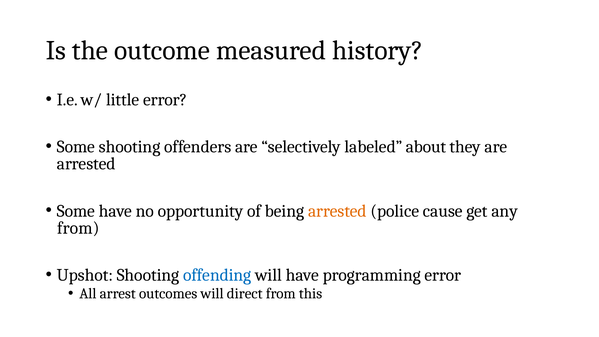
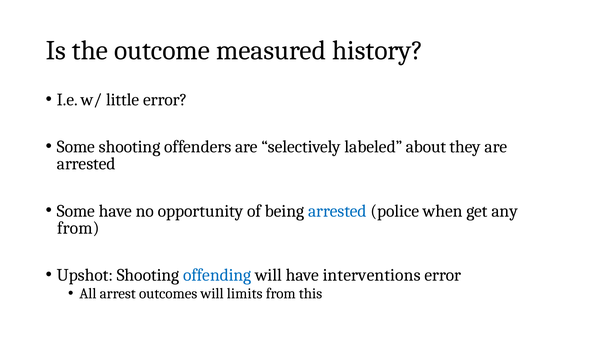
arrested at (337, 211) colour: orange -> blue
cause: cause -> when
programming: programming -> interventions
direct: direct -> limits
